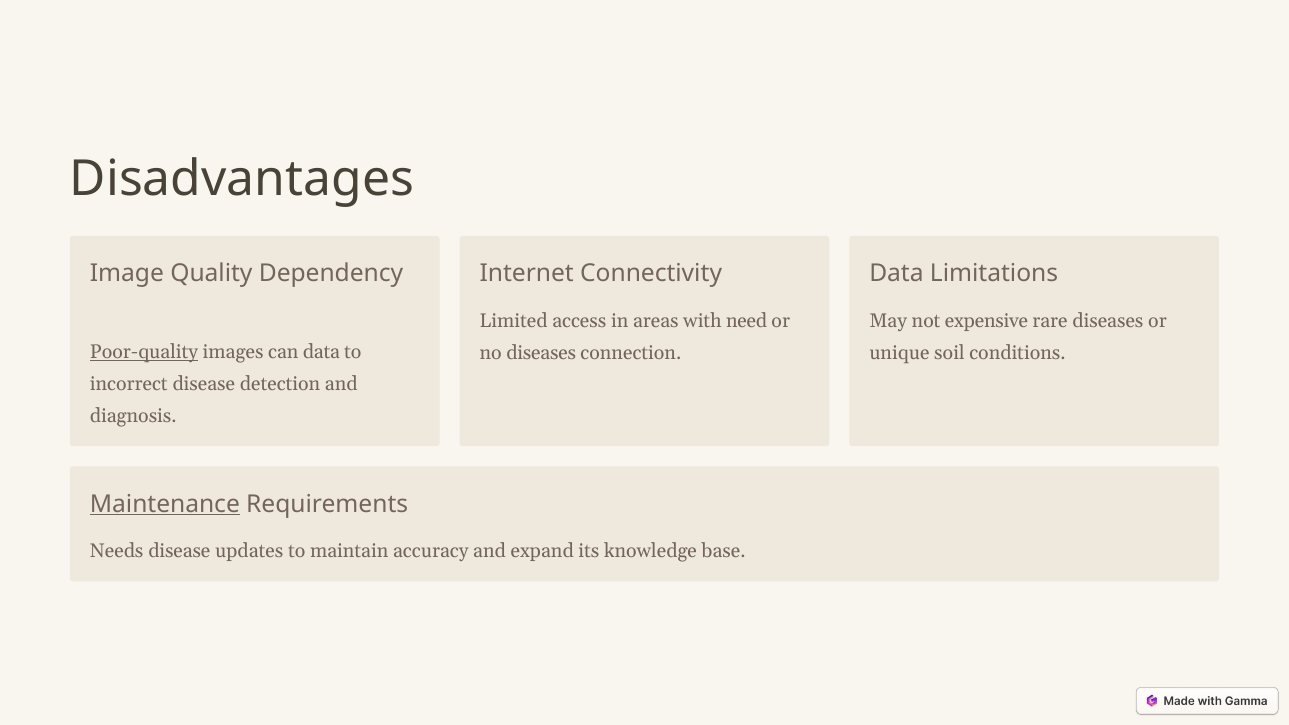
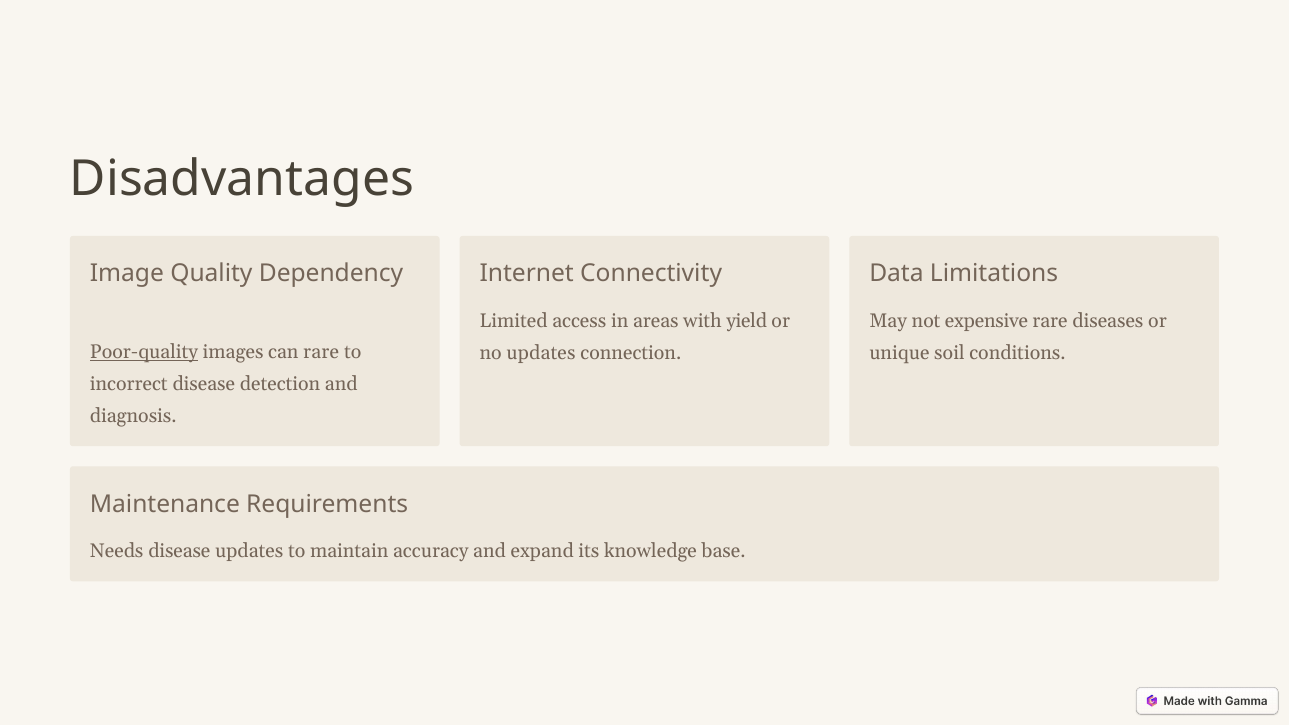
need: need -> yield
can data: data -> rare
no diseases: diseases -> updates
Maintenance underline: present -> none
